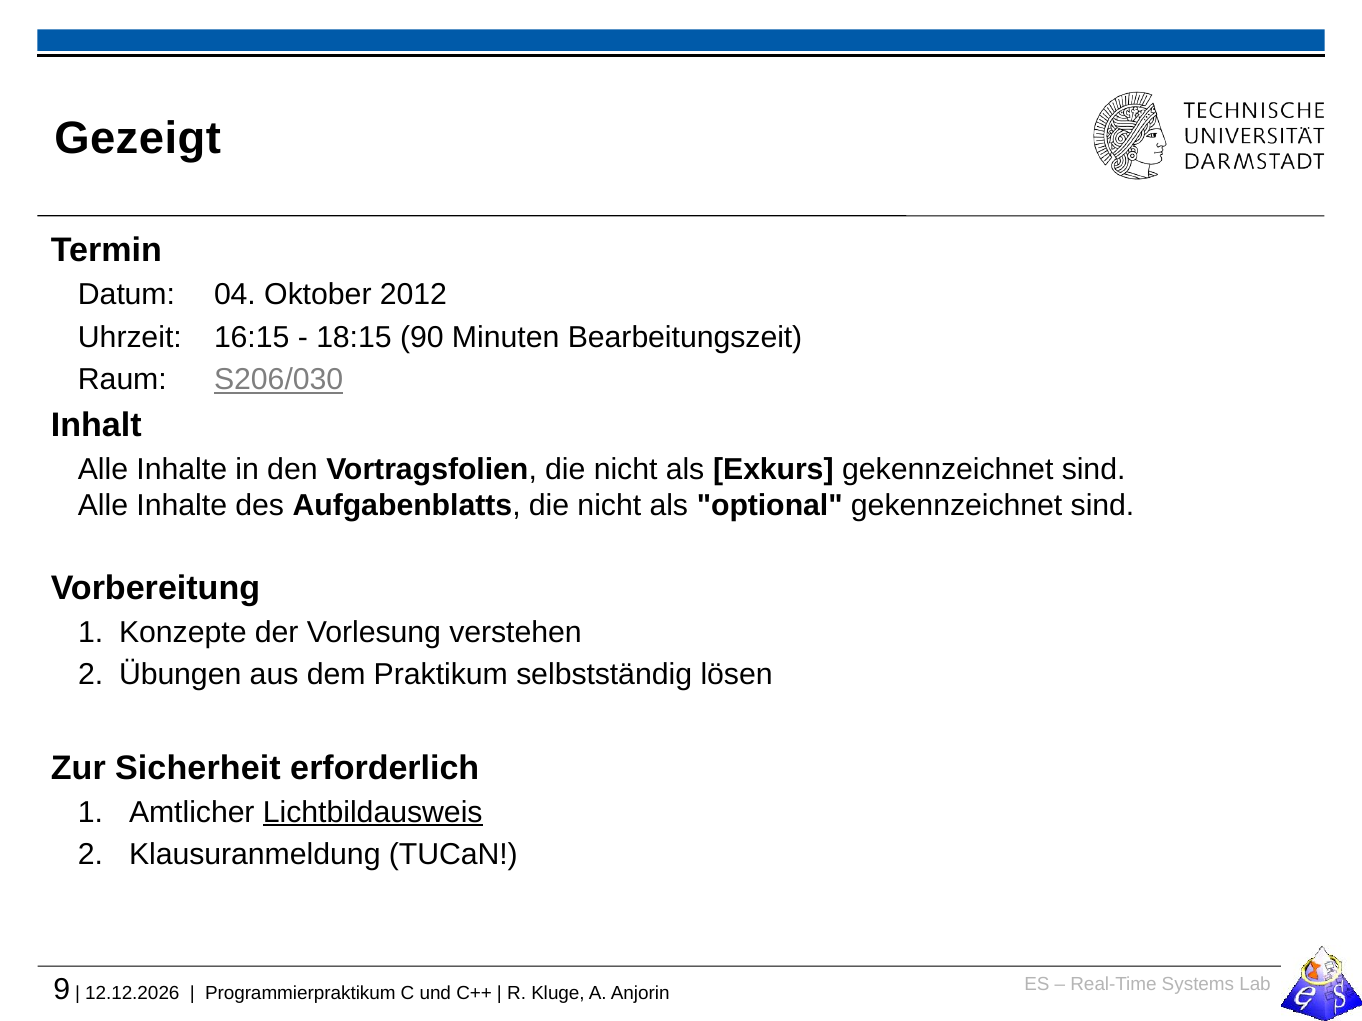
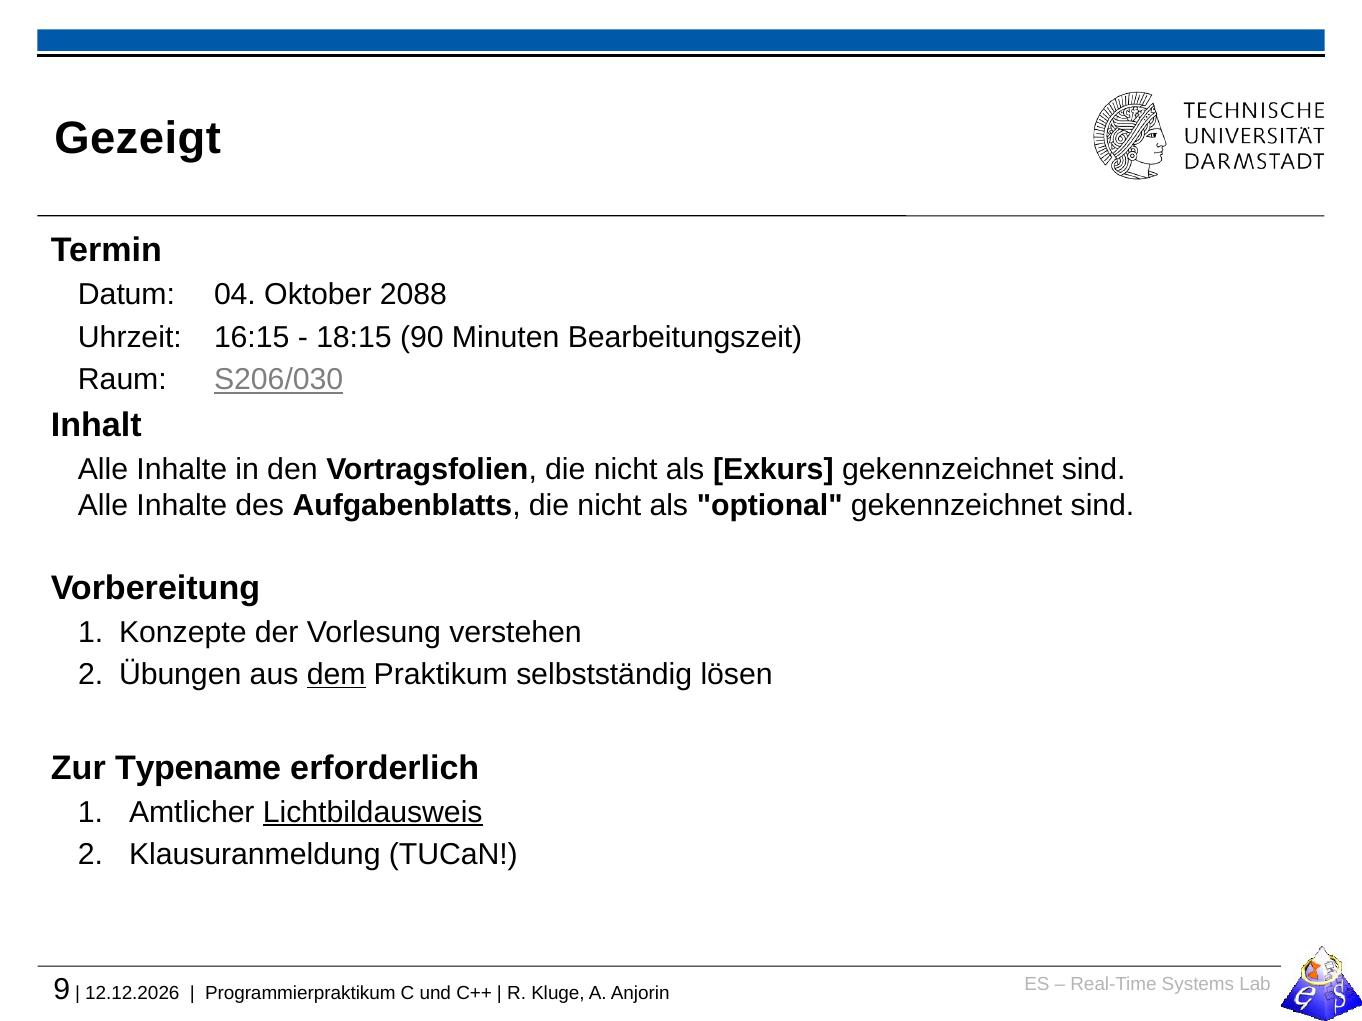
2012: 2012 -> 2088
dem underline: none -> present
Sicherheit: Sicherheit -> Typename
